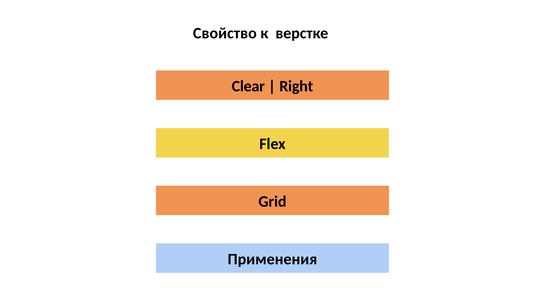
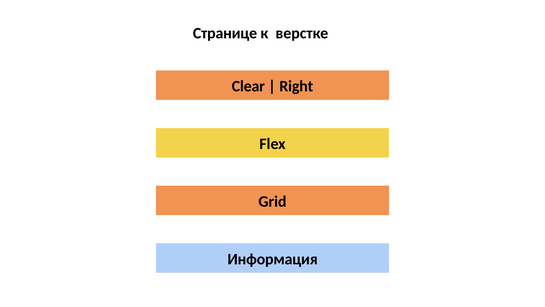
Свойство: Свойство -> Странице
Применения: Применения -> Информация
